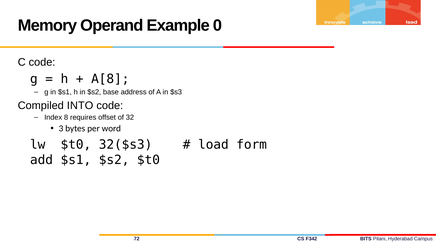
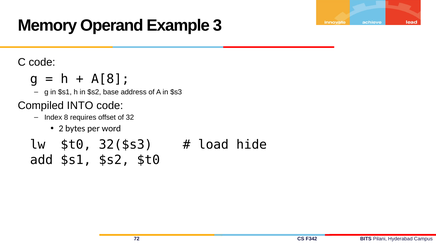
0: 0 -> 3
3: 3 -> 2
form: form -> hide
